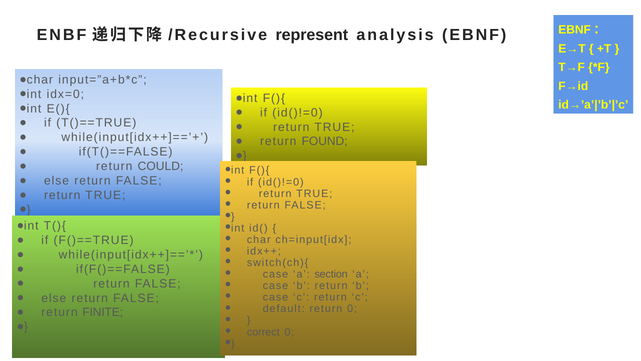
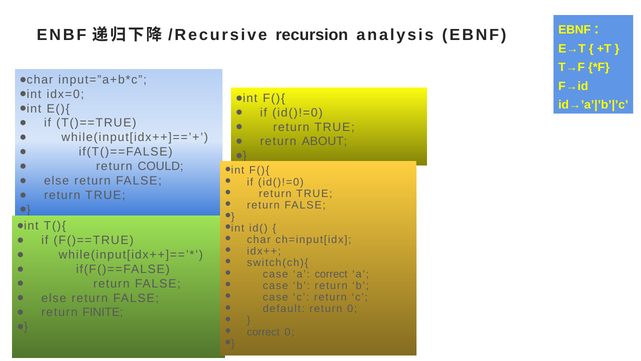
represent: represent -> recursion
FOUND: FOUND -> ABOUT
a section: section -> correct
